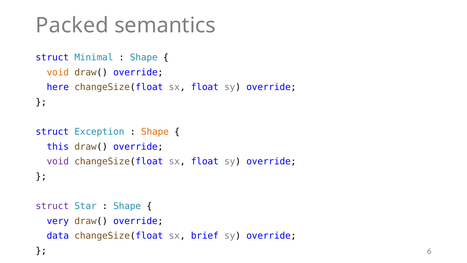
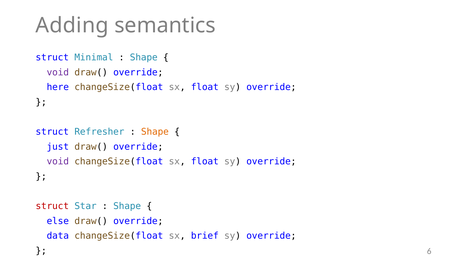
Packed: Packed -> Adding
void at (58, 72) colour: orange -> purple
Exception: Exception -> Refresher
this: this -> just
struct at (52, 206) colour: purple -> red
very: very -> else
